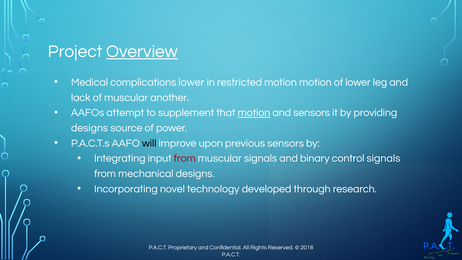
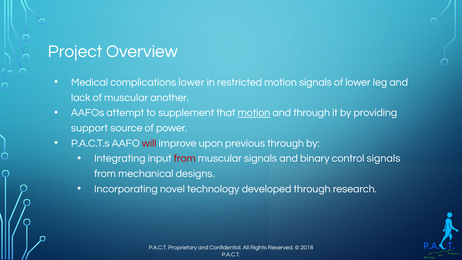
Overview underline: present -> none
motion motion: motion -> signals
and sensors: sensors -> through
designs at (90, 128): designs -> support
will colour: black -> red
previous sensors: sensors -> through
